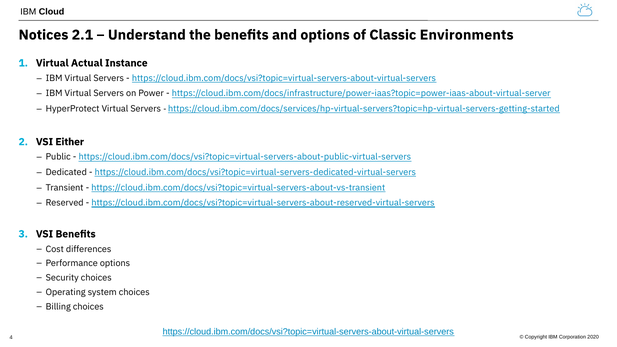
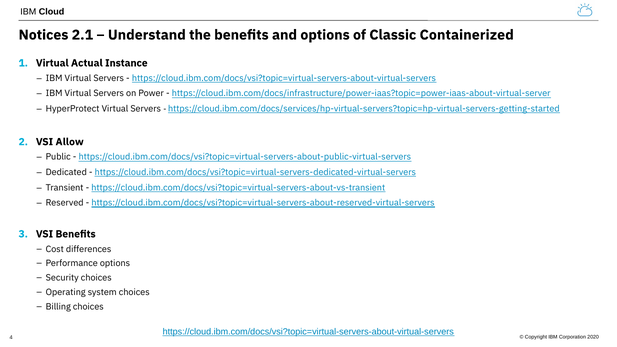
Environments: Environments -> Containerized
Either: Either -> Allow
